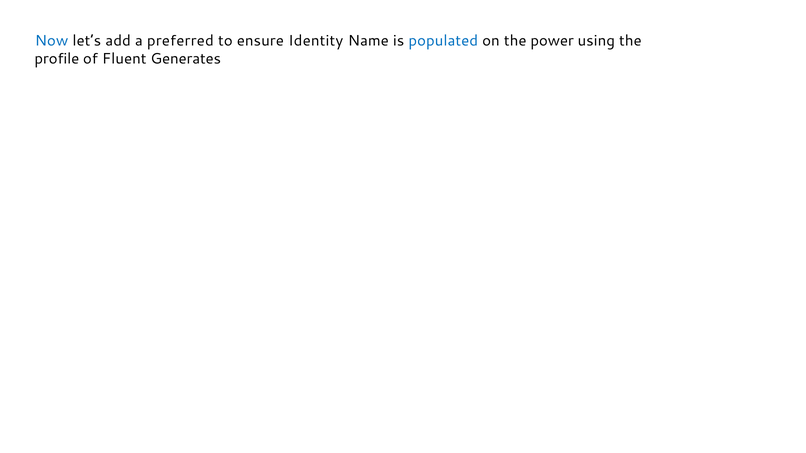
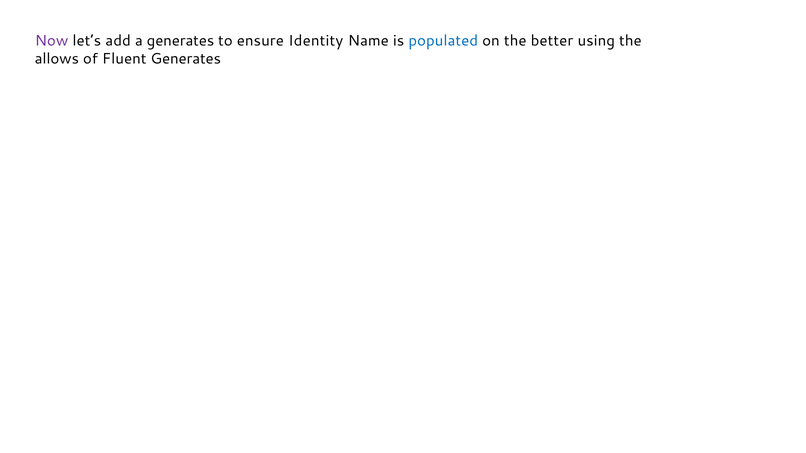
Now colour: blue -> purple
a preferred: preferred -> generates
power: power -> better
profile: profile -> allows
